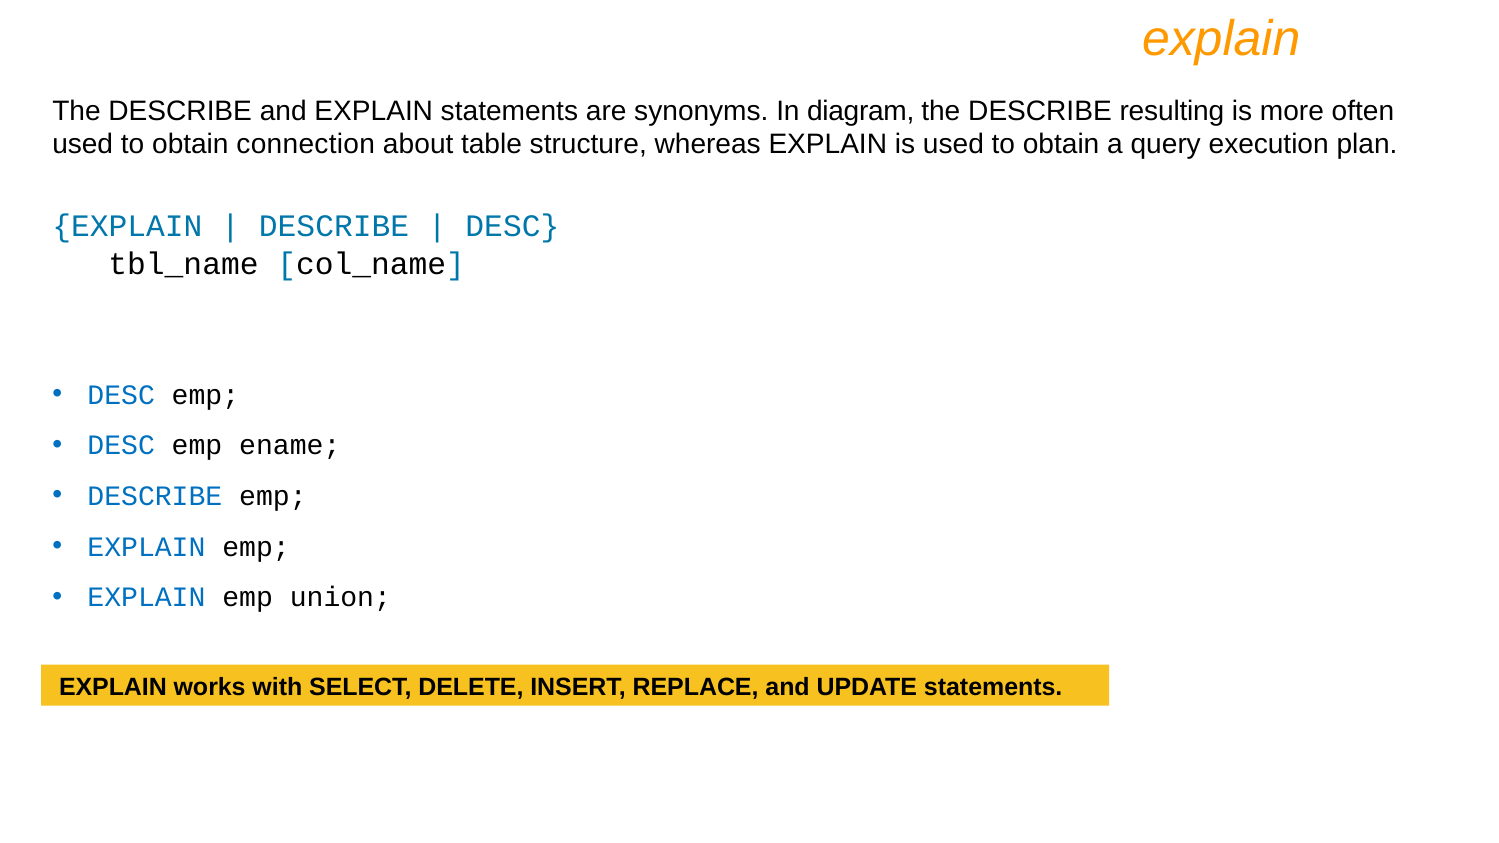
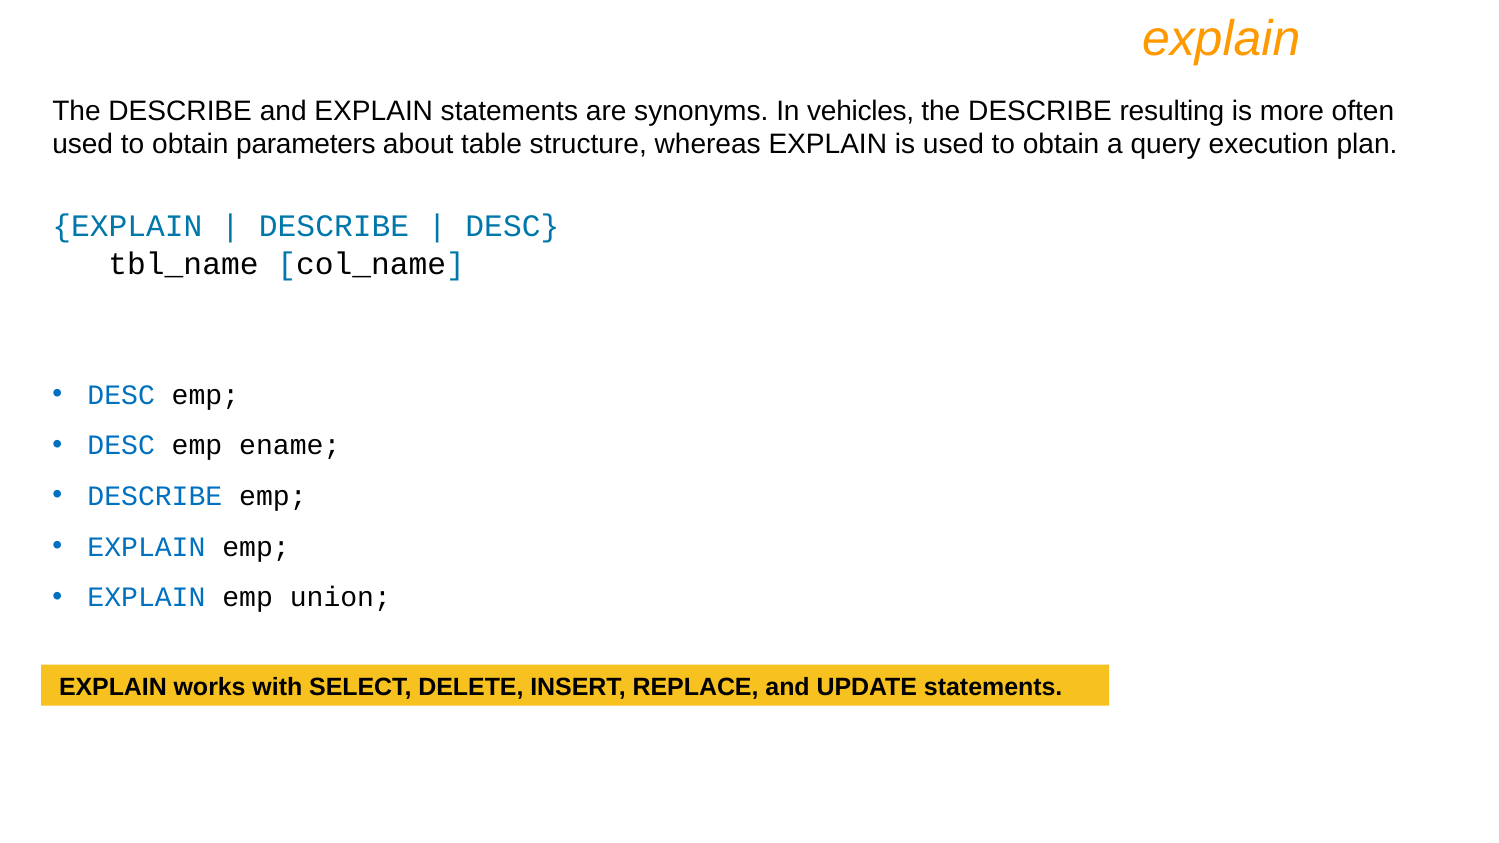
diagram: diagram -> vehicles
connection: connection -> parameters
